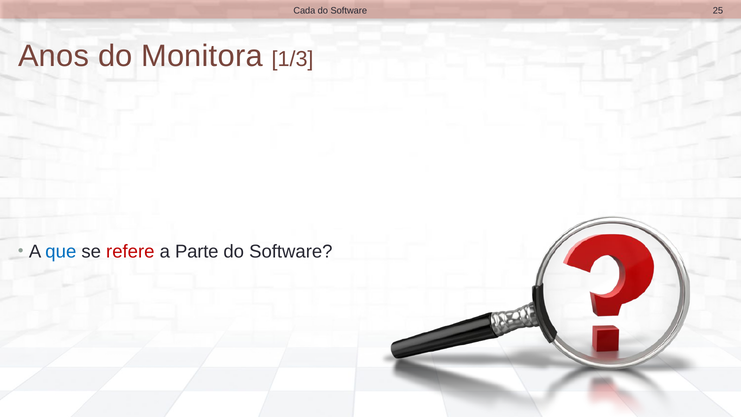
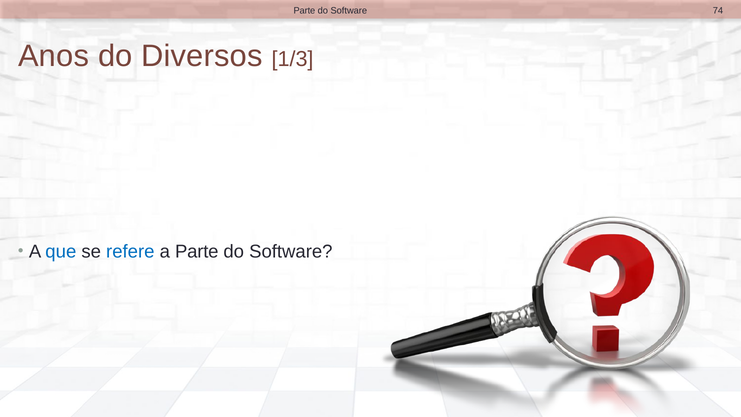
Cada at (304, 10): Cada -> Parte
25: 25 -> 74
Monitora: Monitora -> Diversos
refere colour: red -> blue
